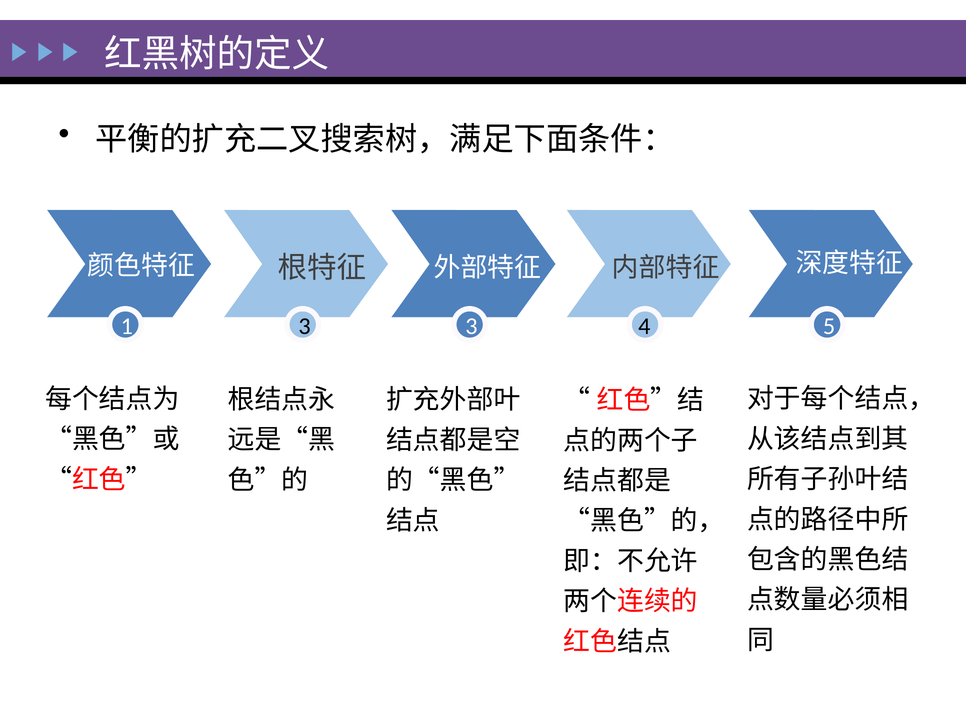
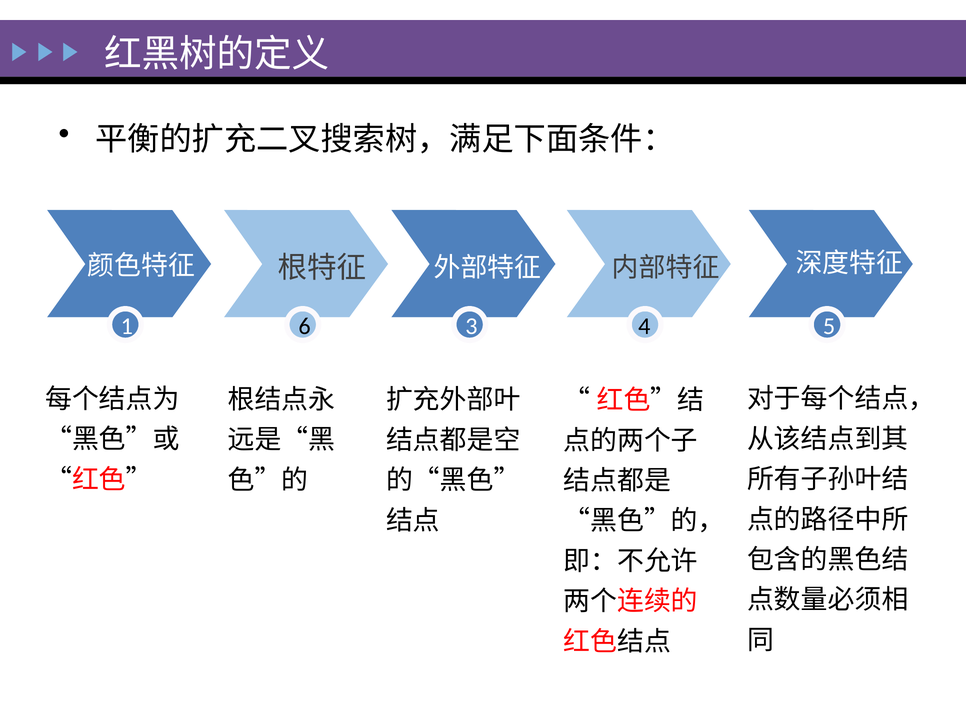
1 3: 3 -> 6
